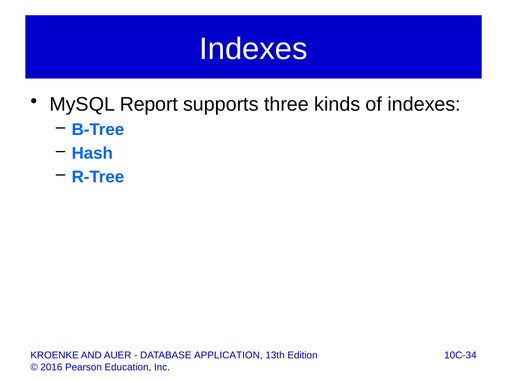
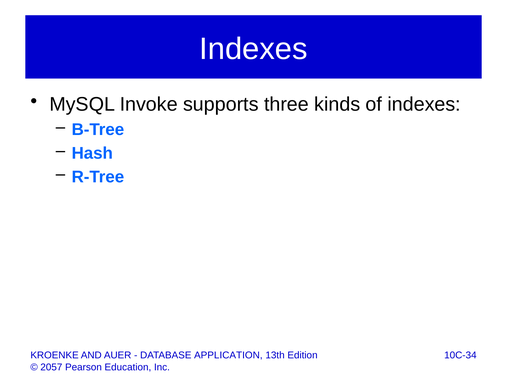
Report: Report -> Invoke
2016: 2016 -> 2057
